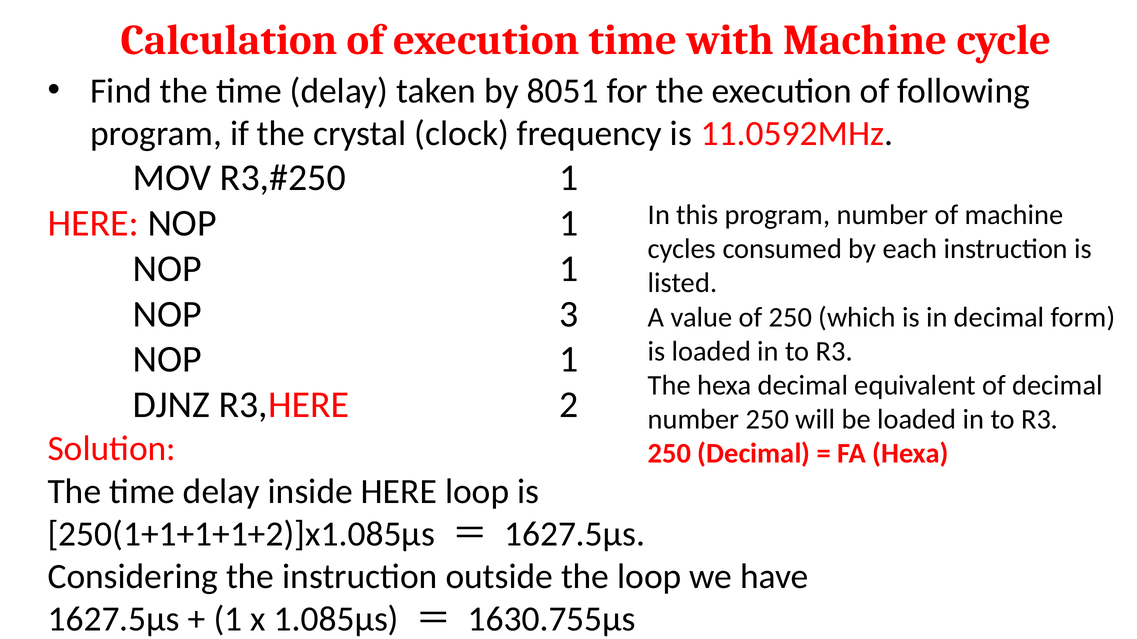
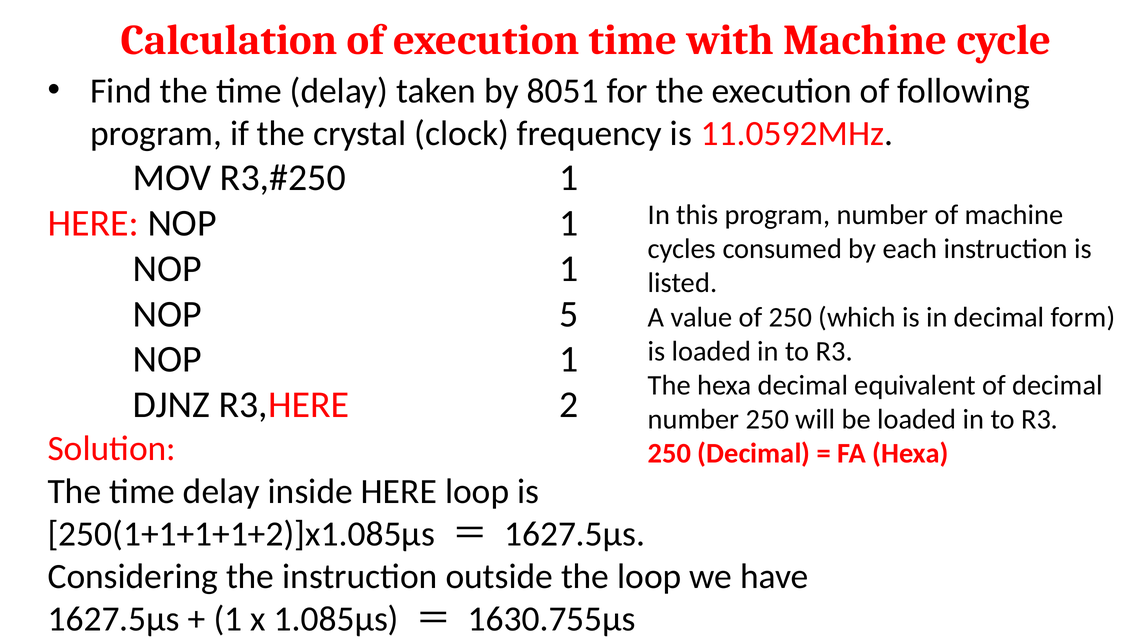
3: 3 -> 5
